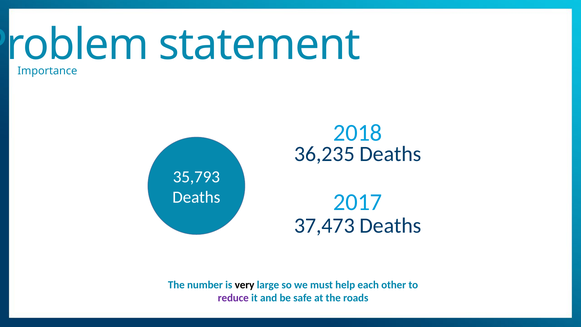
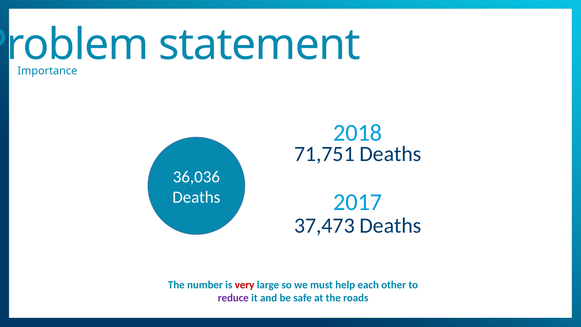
36,235: 36,235 -> 71,751
35,793: 35,793 -> 36,036
very colour: black -> red
